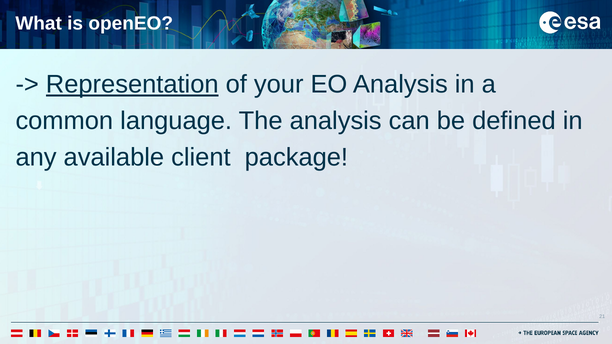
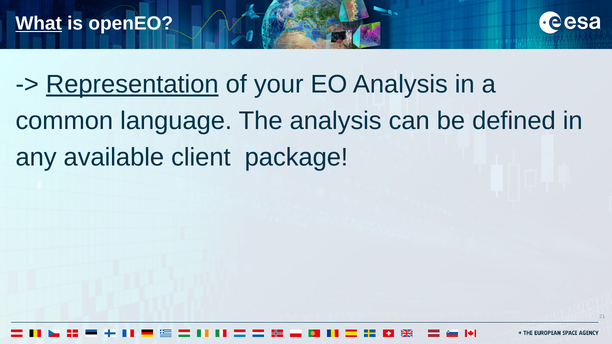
What underline: none -> present
